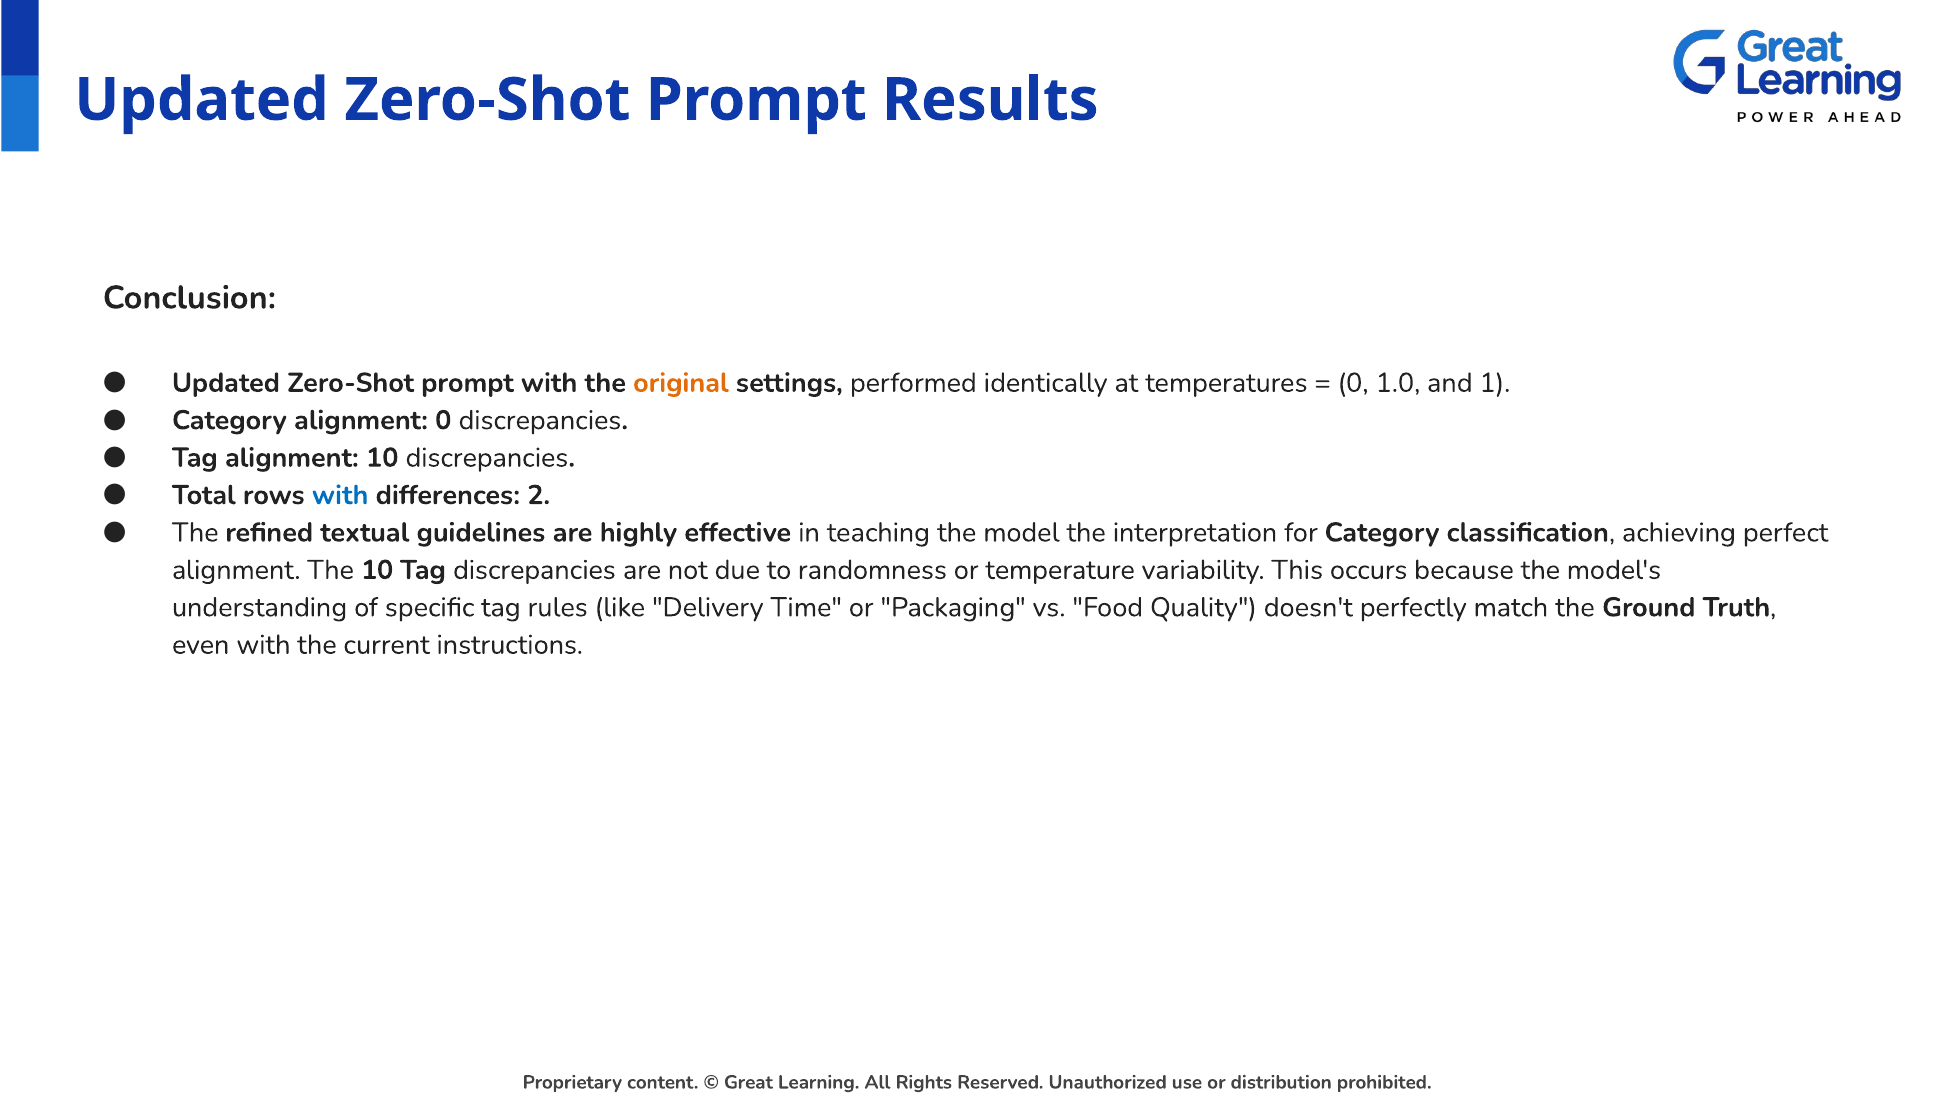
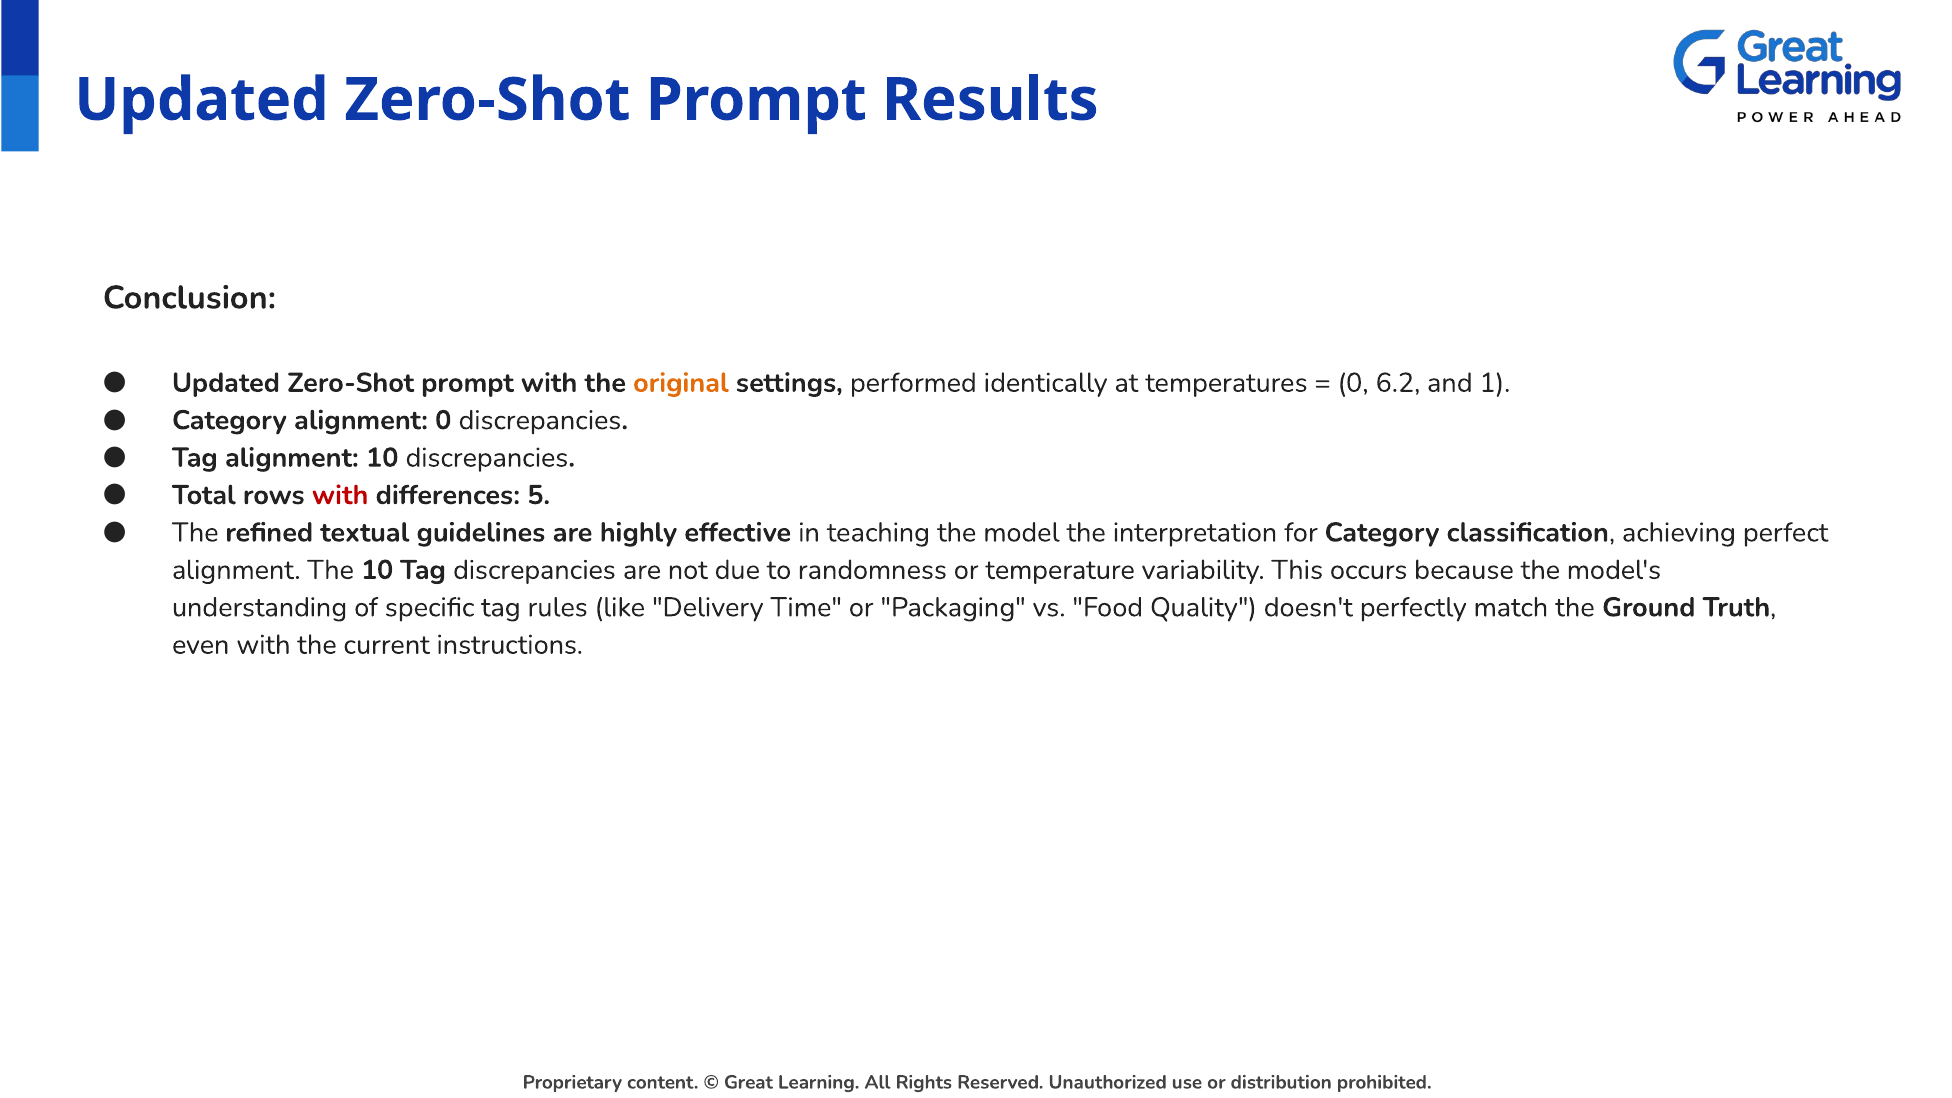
1.0: 1.0 -> 6.2
with at (340, 495) colour: blue -> red
2: 2 -> 5
